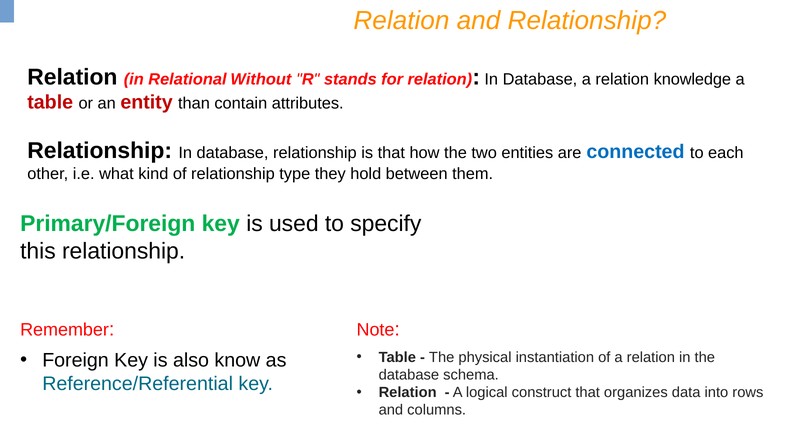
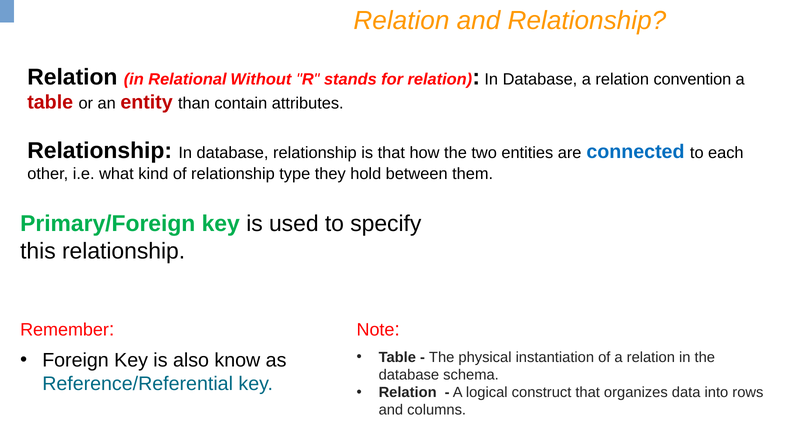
knowledge: knowledge -> convention
